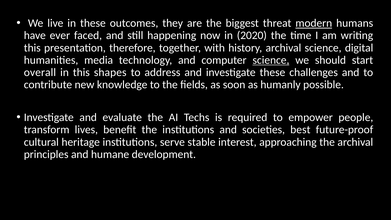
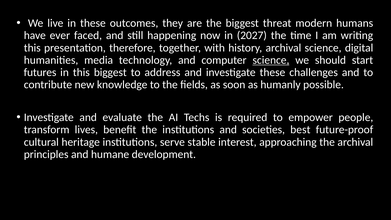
modern underline: present -> none
2020: 2020 -> 2027
overall: overall -> futures
this shapes: shapes -> biggest
